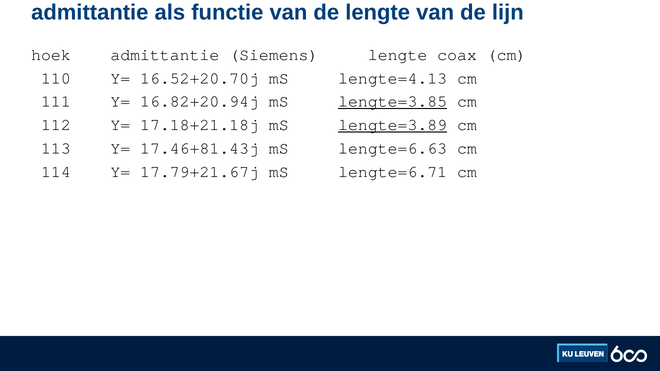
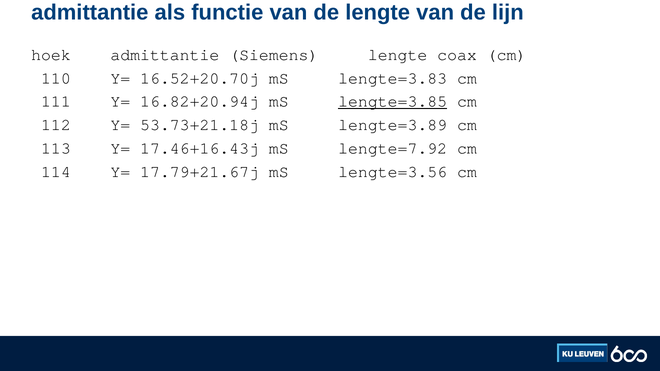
lengte=4.13: lengte=4.13 -> lengte=3.83
17.18+21.18j: 17.18+21.18j -> 53.73+21.18j
lengte=3.89 underline: present -> none
17.46+81.43j: 17.46+81.43j -> 17.46+16.43j
lengte=6.63: lengte=6.63 -> lengte=7.92
lengte=6.71: lengte=6.71 -> lengte=3.56
